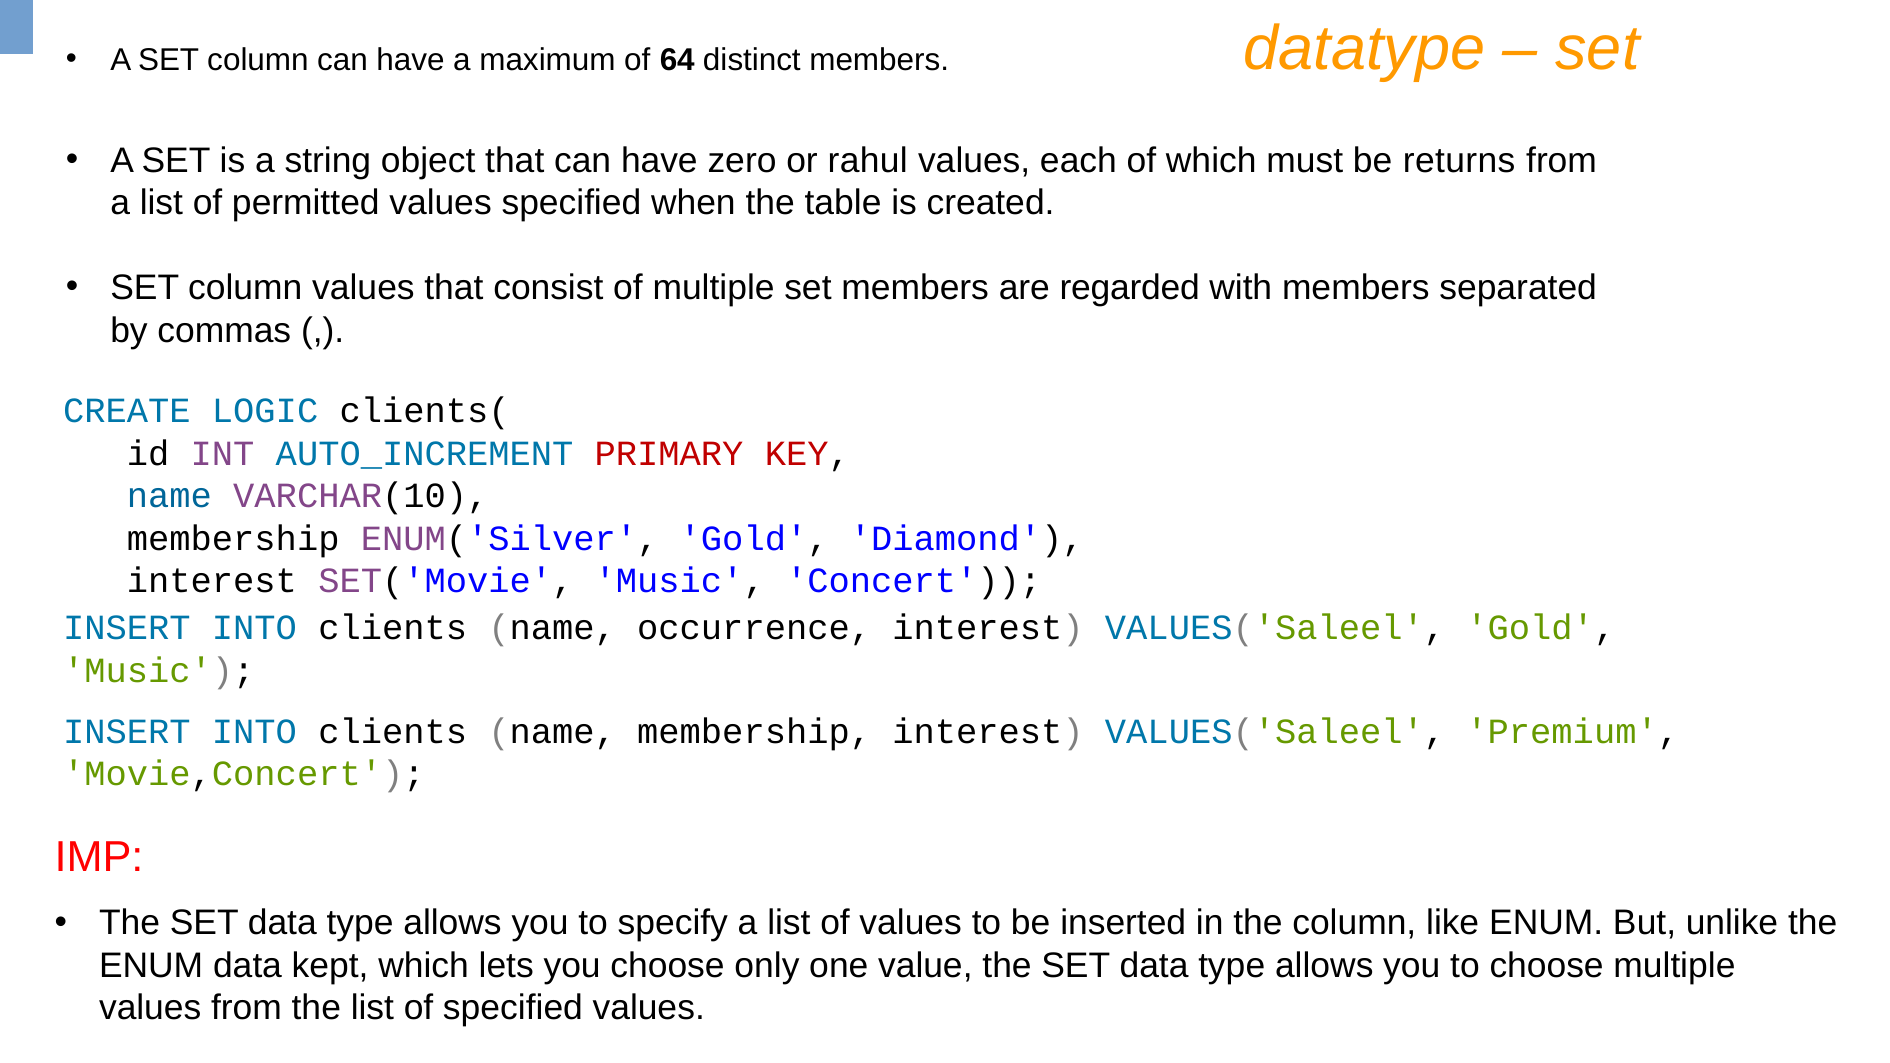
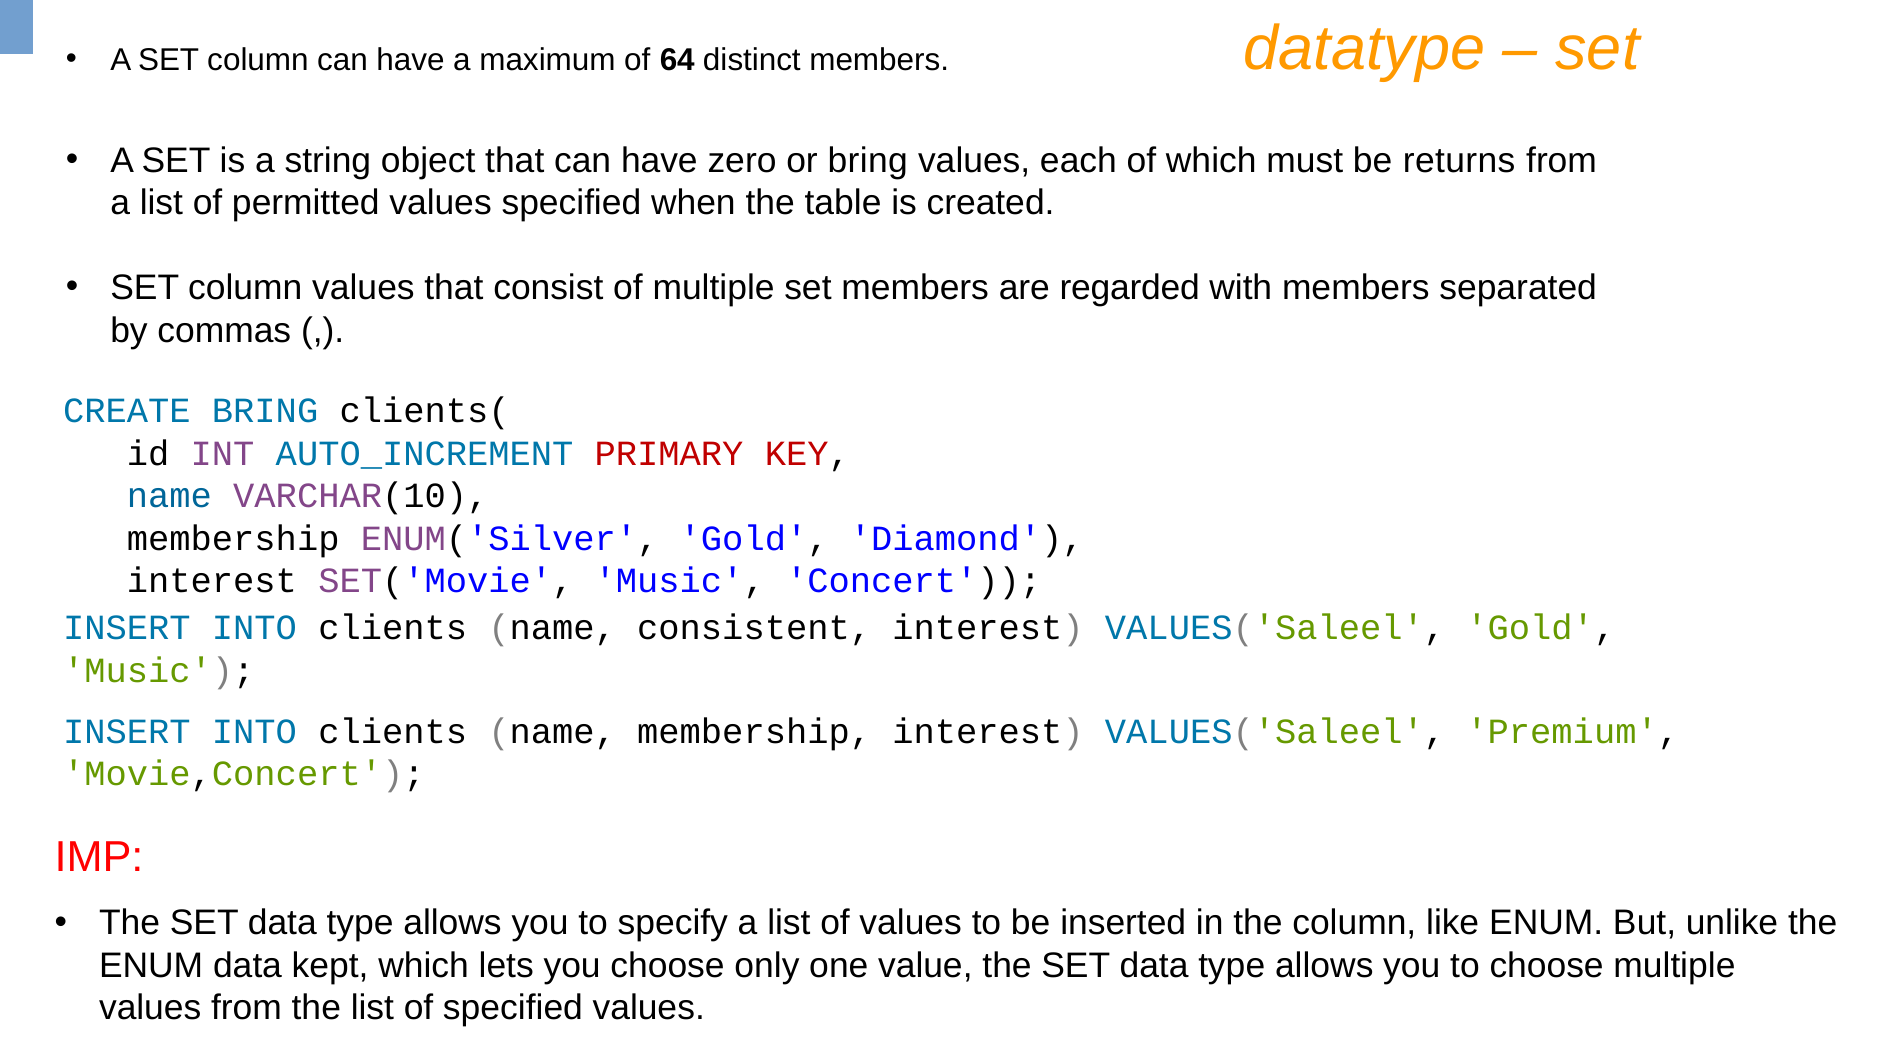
or rahul: rahul -> bring
CREATE LOGIC: LOGIC -> BRING
occurrence: occurrence -> consistent
